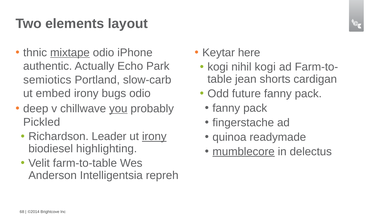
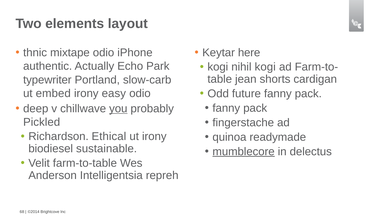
mixtape underline: present -> none
semiotics: semiotics -> typewriter
bugs: bugs -> easy
Leader: Leader -> Ethical
irony at (154, 137) underline: present -> none
highlighting: highlighting -> sustainable
